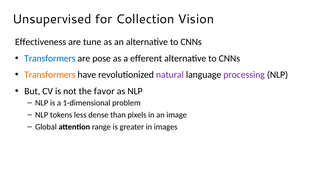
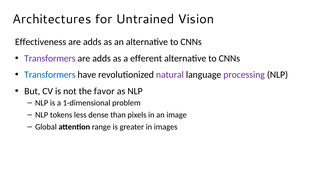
Unsupervised: Unsupervised -> Architectures
Collection: Collection -> Untrained
tune at (92, 42): tune -> adds
Transformers at (50, 58) colour: blue -> purple
pose at (102, 58): pose -> adds
Transformers at (50, 75) colour: orange -> blue
